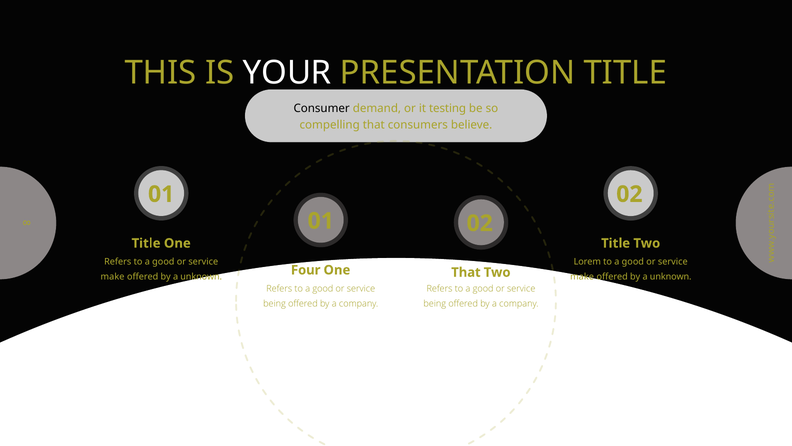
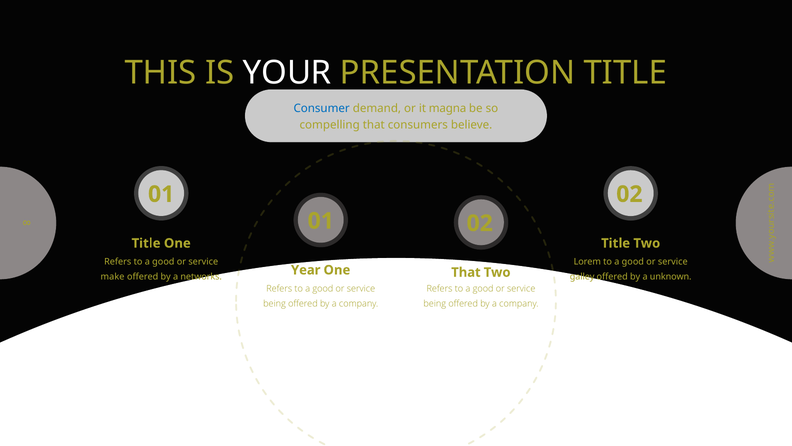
Consumer colour: black -> blue
testing: testing -> magna
Four: Four -> Year
unknown at (201, 277): unknown -> networks
make at (582, 277): make -> galley
